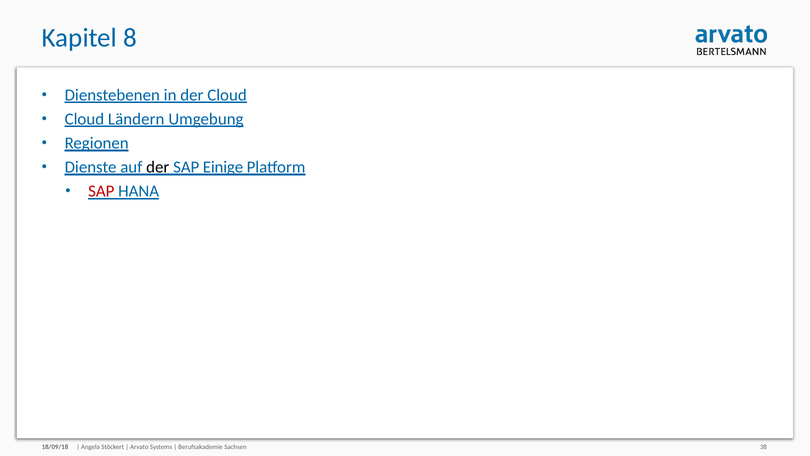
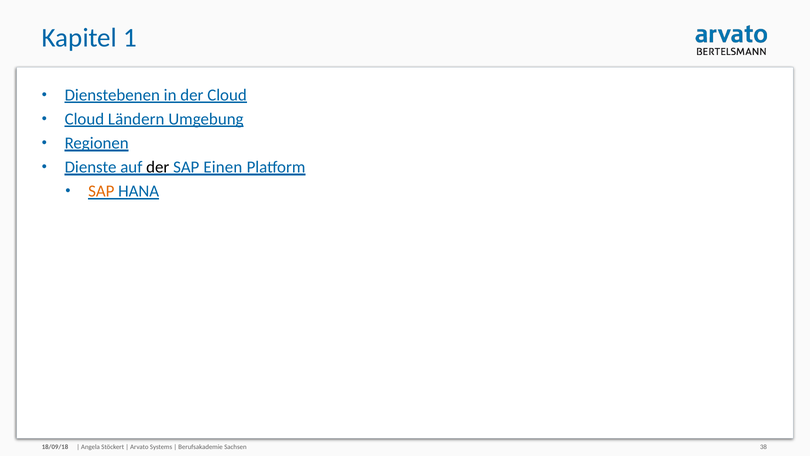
8: 8 -> 1
Einige: Einige -> Einen
SAP at (101, 191) colour: red -> orange
